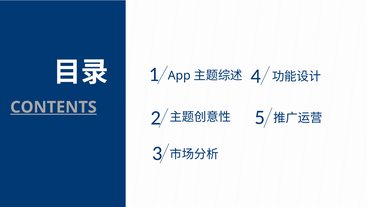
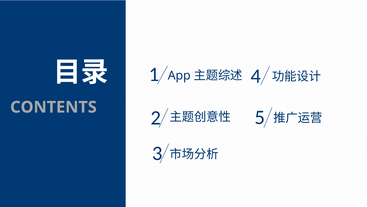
CONTENTS underline: present -> none
